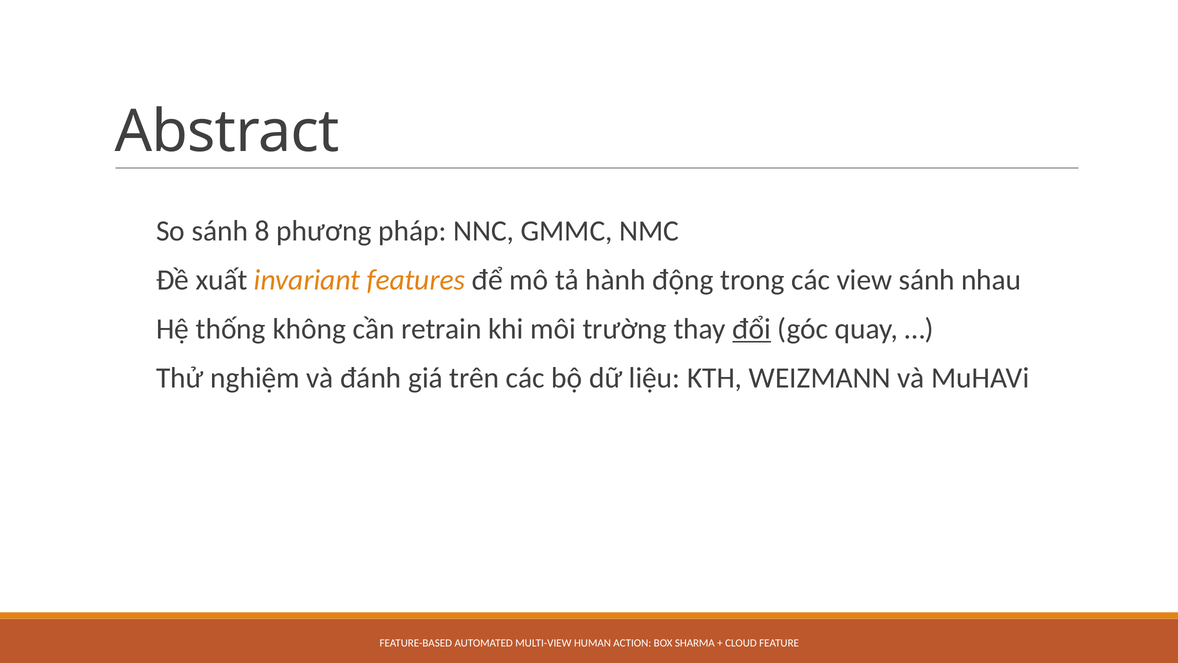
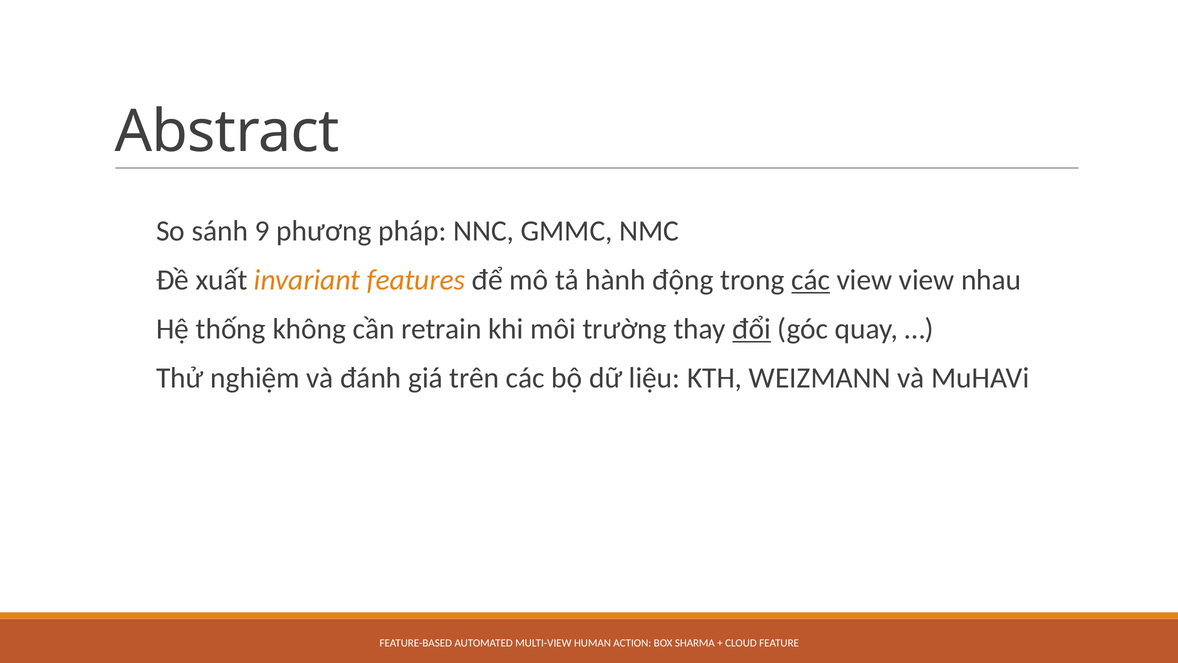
8: 8 -> 9
các at (811, 280) underline: none -> present
view sánh: sánh -> view
